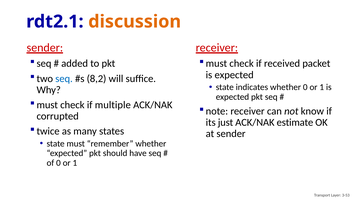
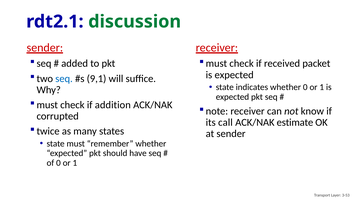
discussion colour: orange -> green
8,2: 8,2 -> 9,1
multiple: multiple -> addition
just: just -> call
